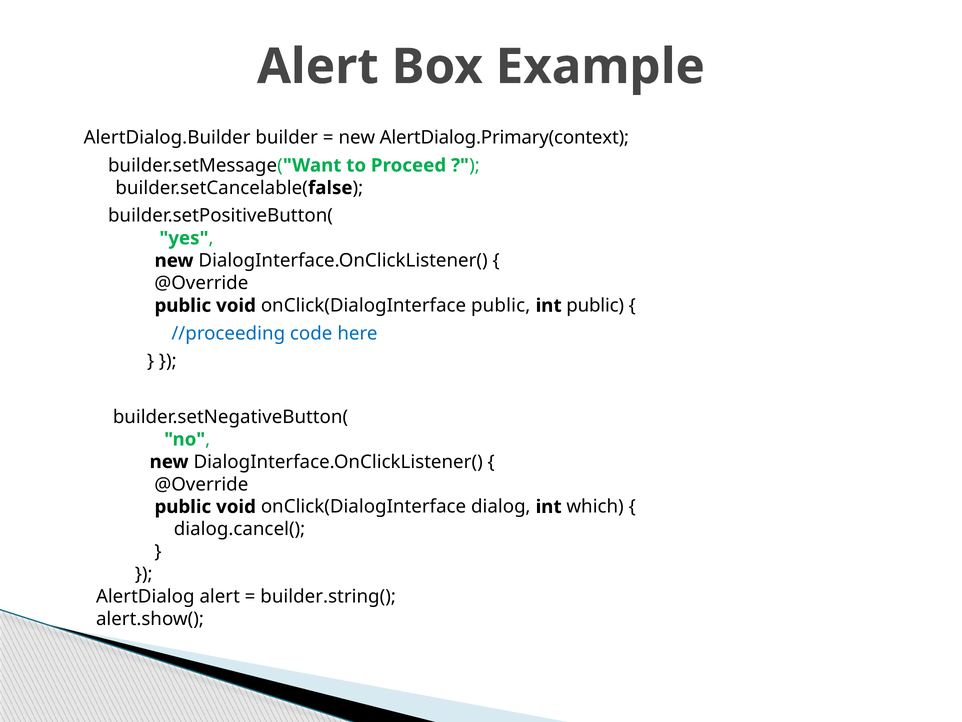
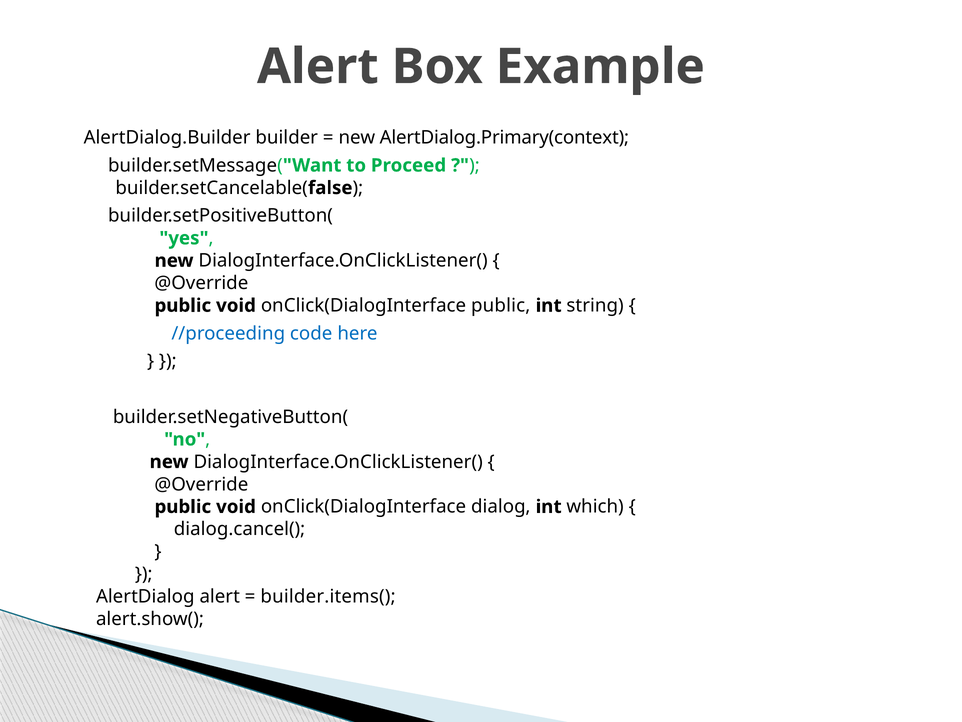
int public: public -> string
builder.string(: builder.string( -> builder.items(
